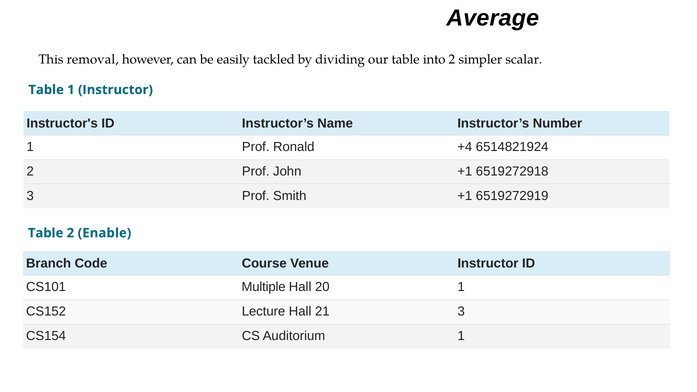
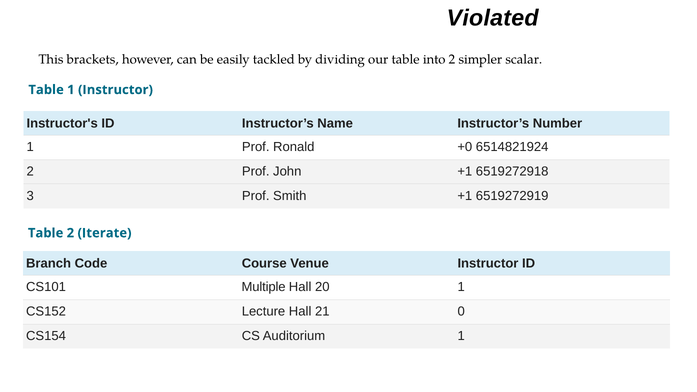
Average: Average -> Violated
removal: removal -> brackets
+4: +4 -> +0
Enable: Enable -> Iterate
21 3: 3 -> 0
